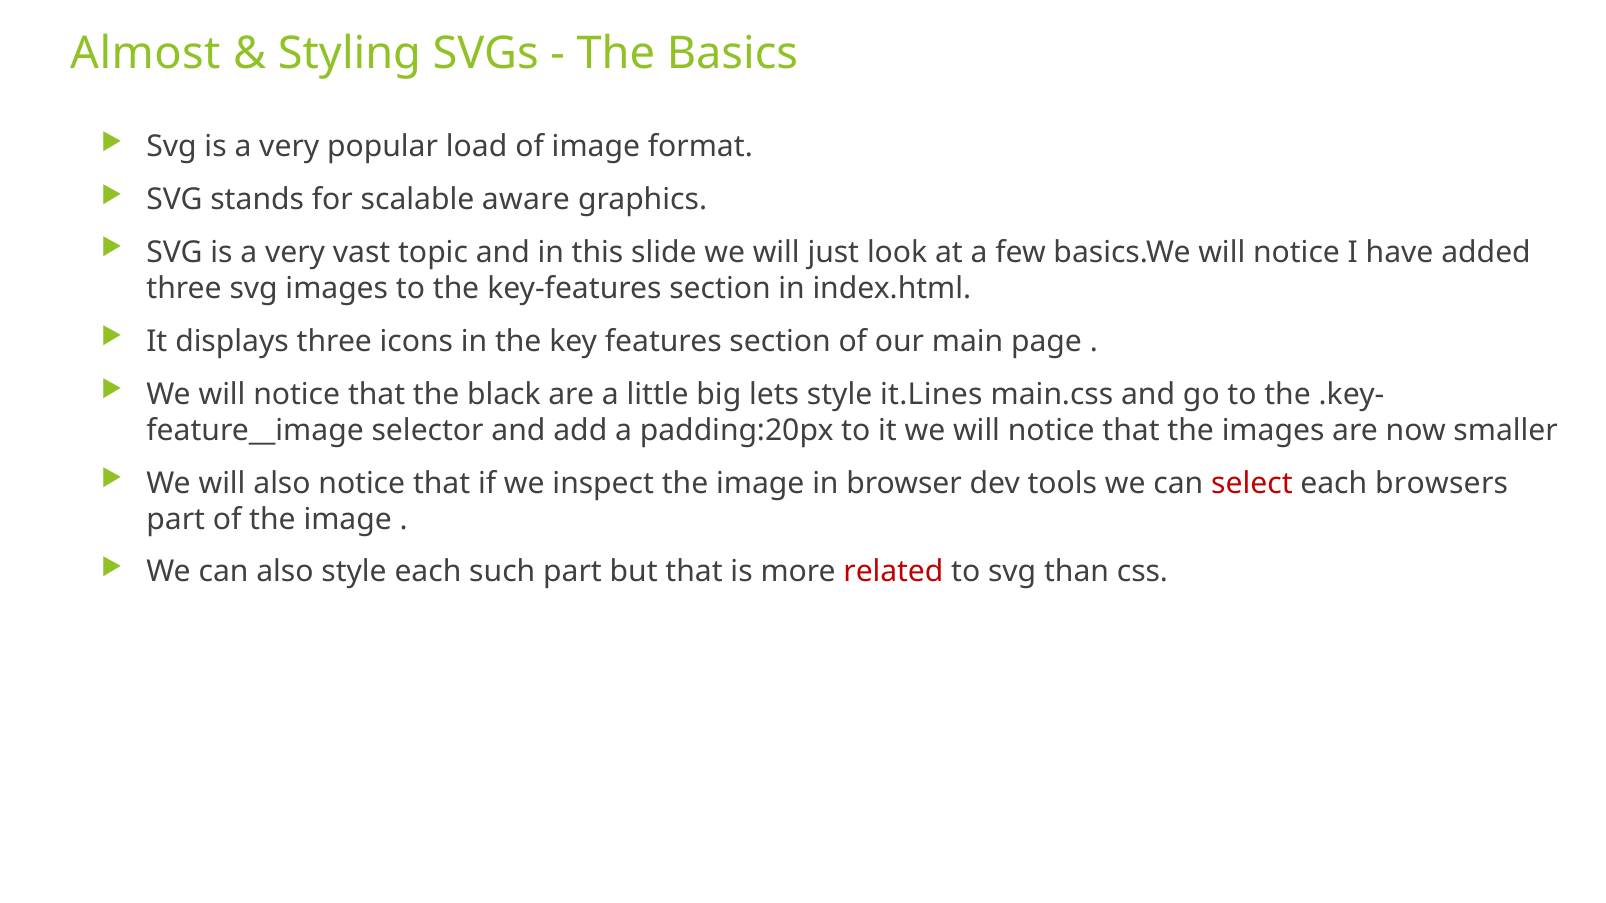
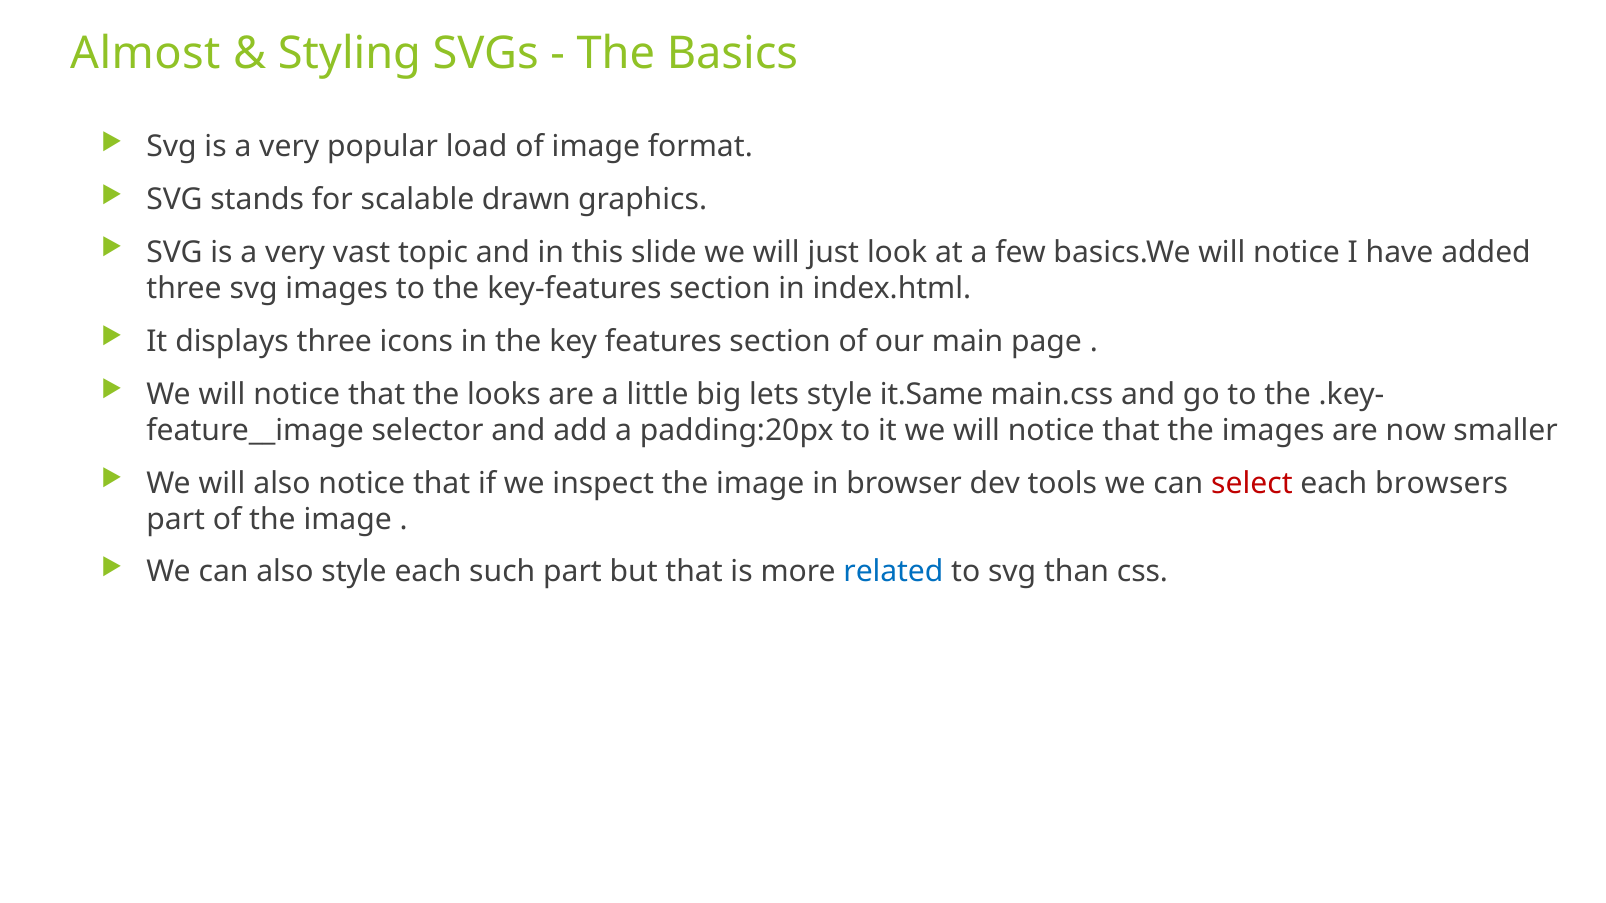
aware: aware -> drawn
black: black -> looks
it.Lines: it.Lines -> it.Same
related colour: red -> blue
